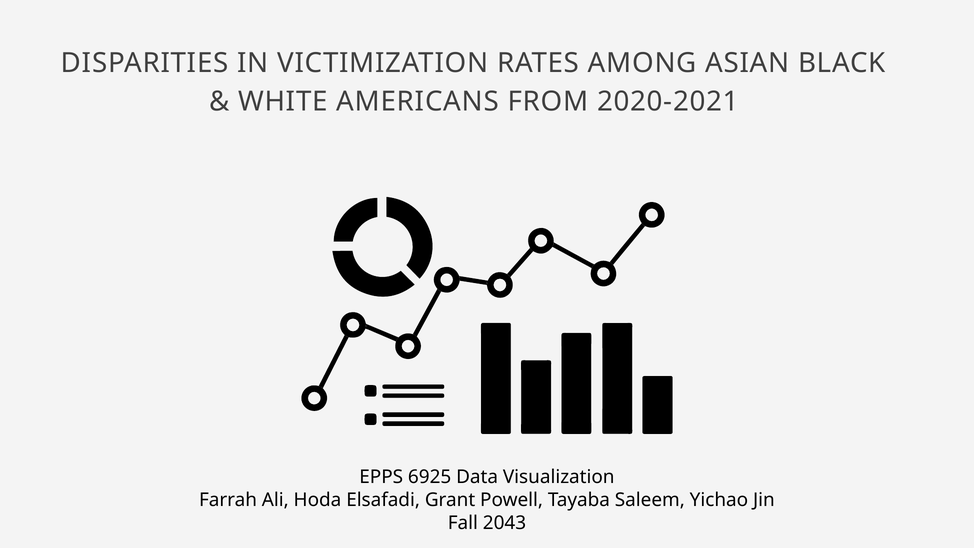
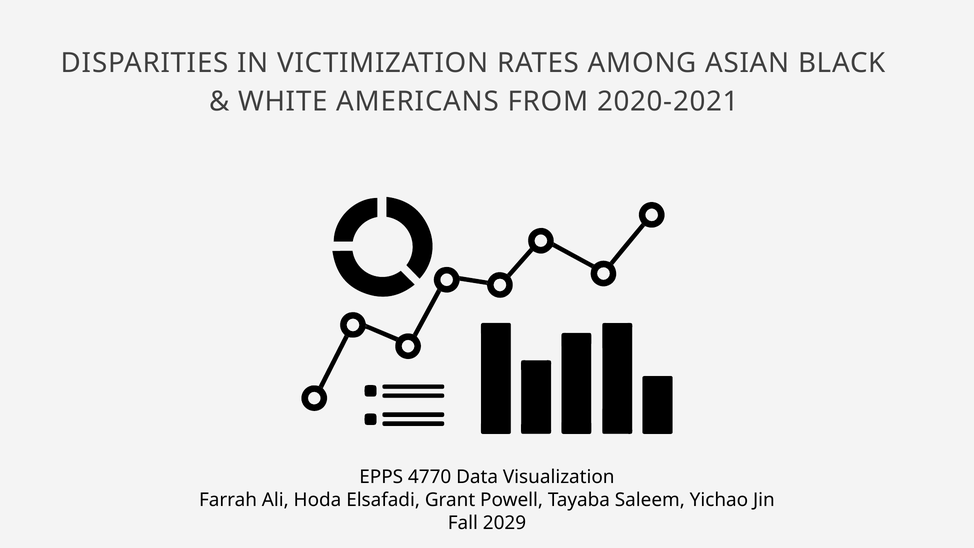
6925: 6925 -> 4770
2043: 2043 -> 2029
